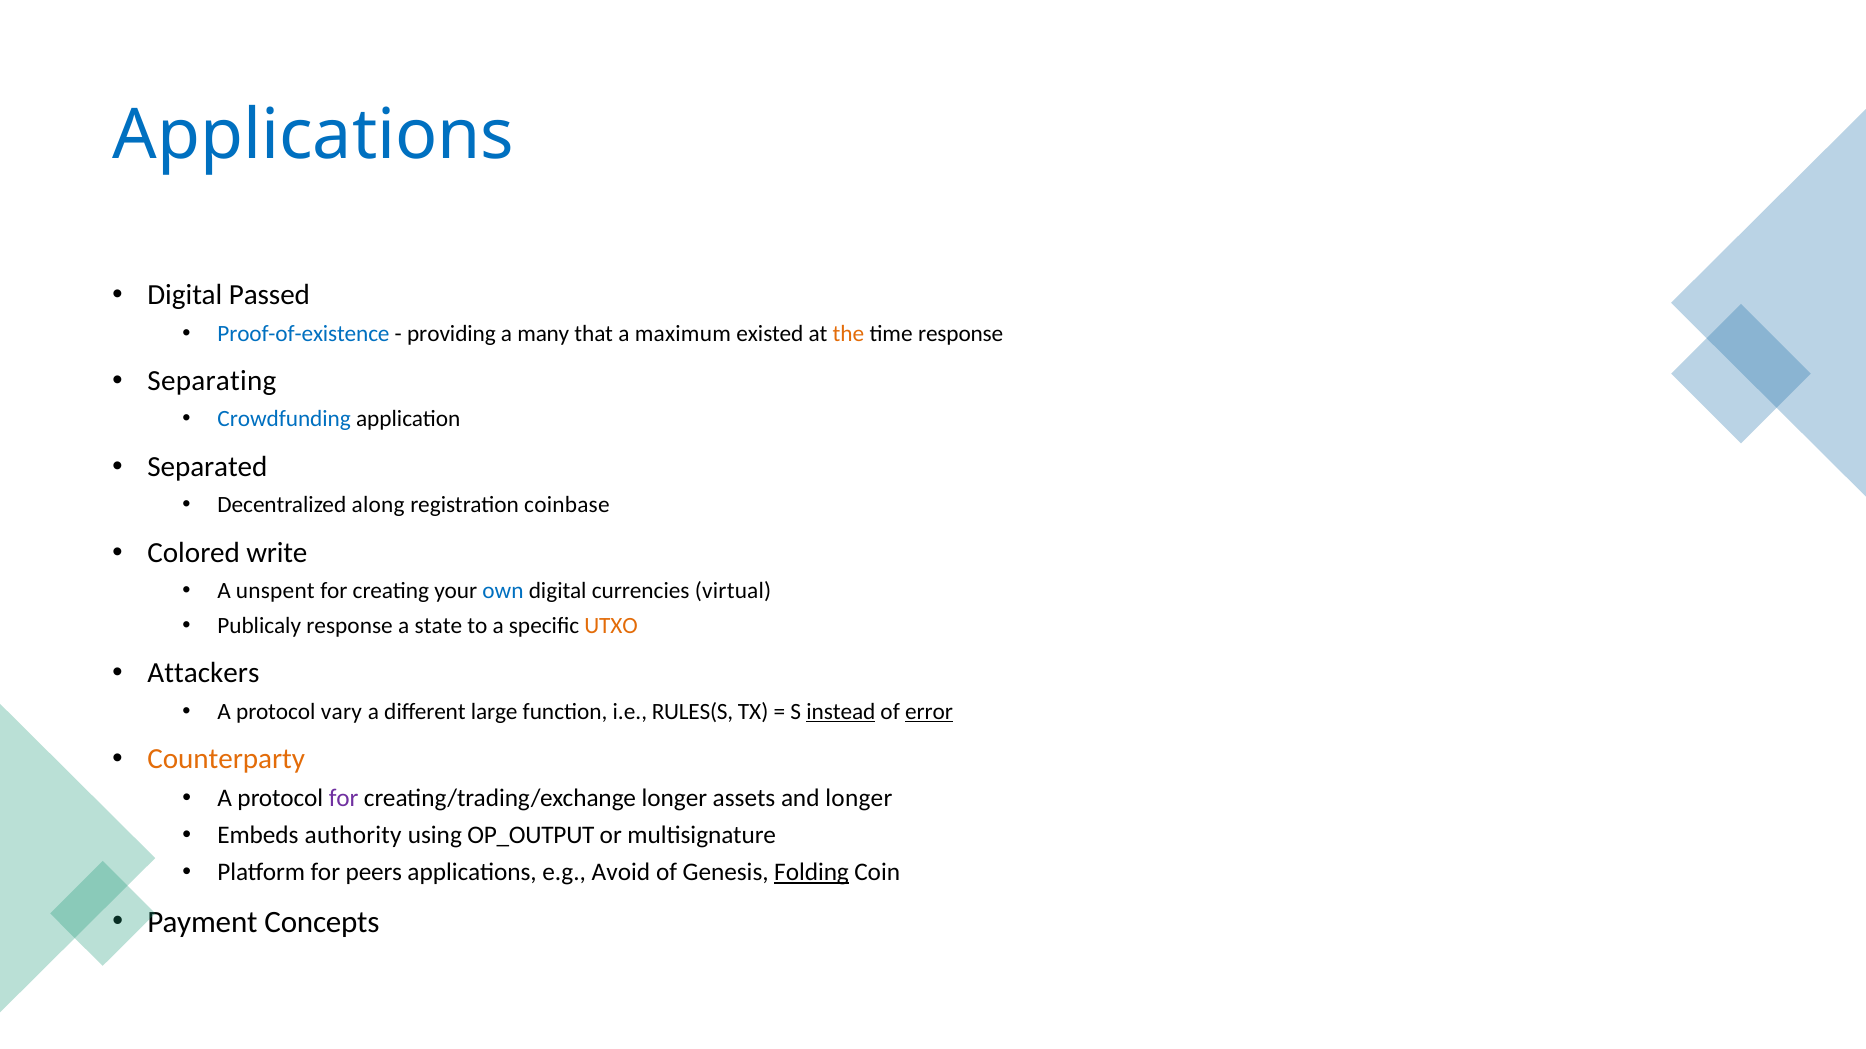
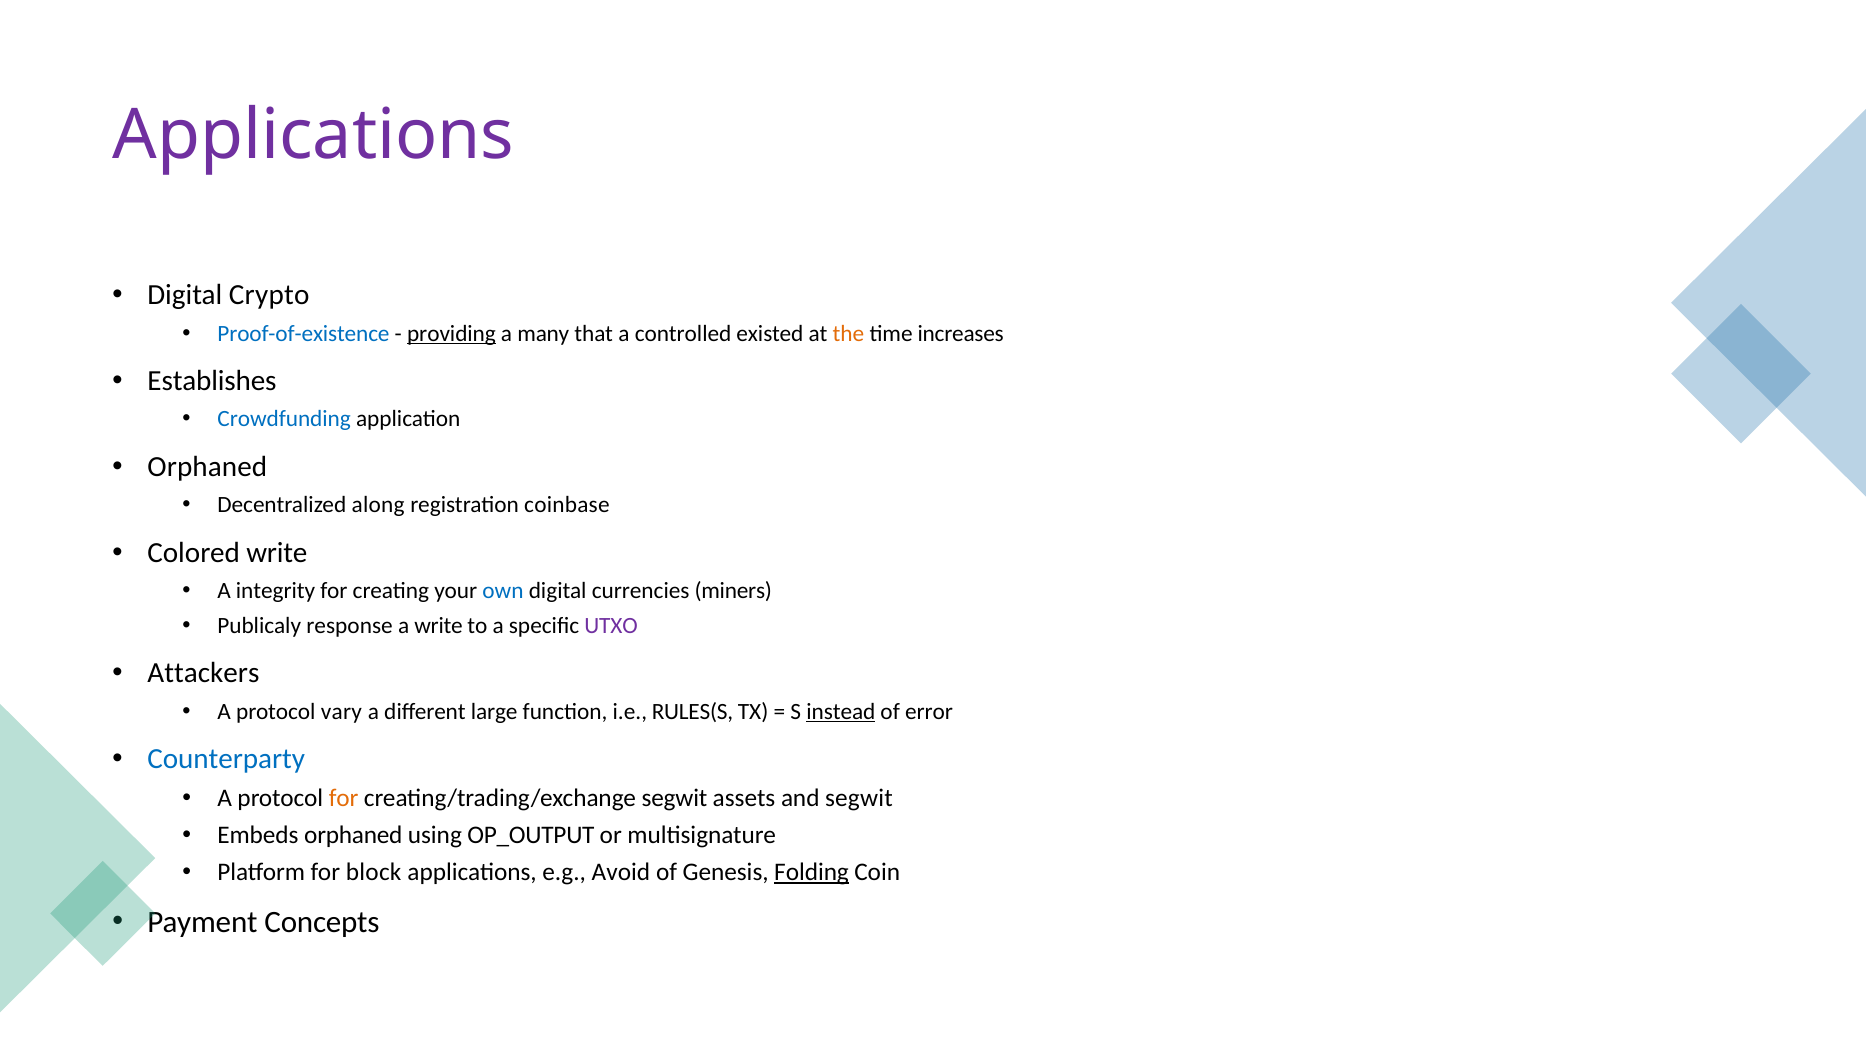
Applications at (313, 136) colour: blue -> purple
Passed: Passed -> Crypto
providing underline: none -> present
maximum: maximum -> controlled
time response: response -> increases
Separating: Separating -> Establishes
Separated at (207, 467): Separated -> Orphaned
unspent: unspent -> integrity
virtual: virtual -> miners
a state: state -> write
UTXO colour: orange -> purple
error underline: present -> none
Counterparty colour: orange -> blue
for at (344, 799) colour: purple -> orange
creating/trading/exchange longer: longer -> segwit
and longer: longer -> segwit
Embeds authority: authority -> orphaned
peers: peers -> block
